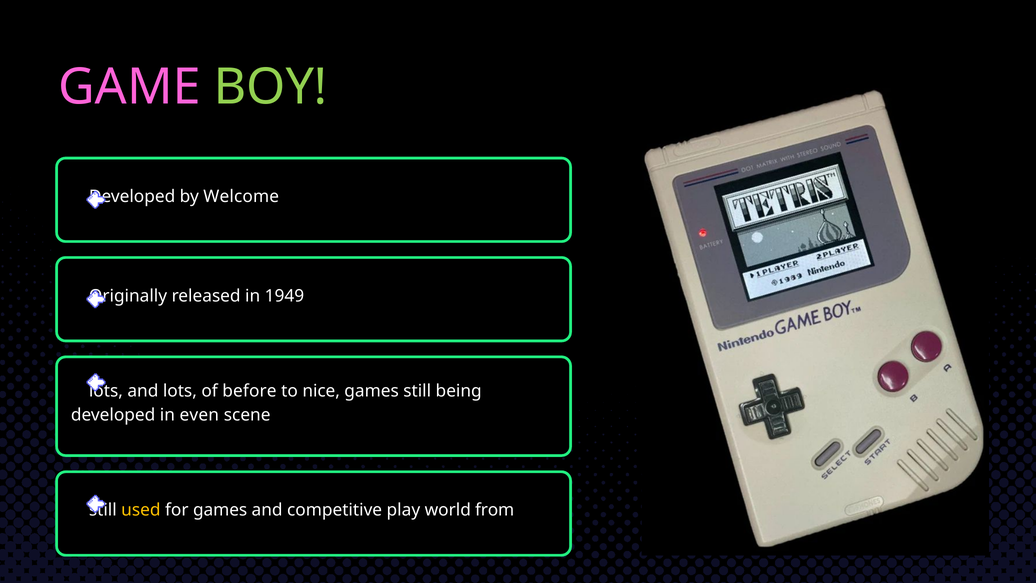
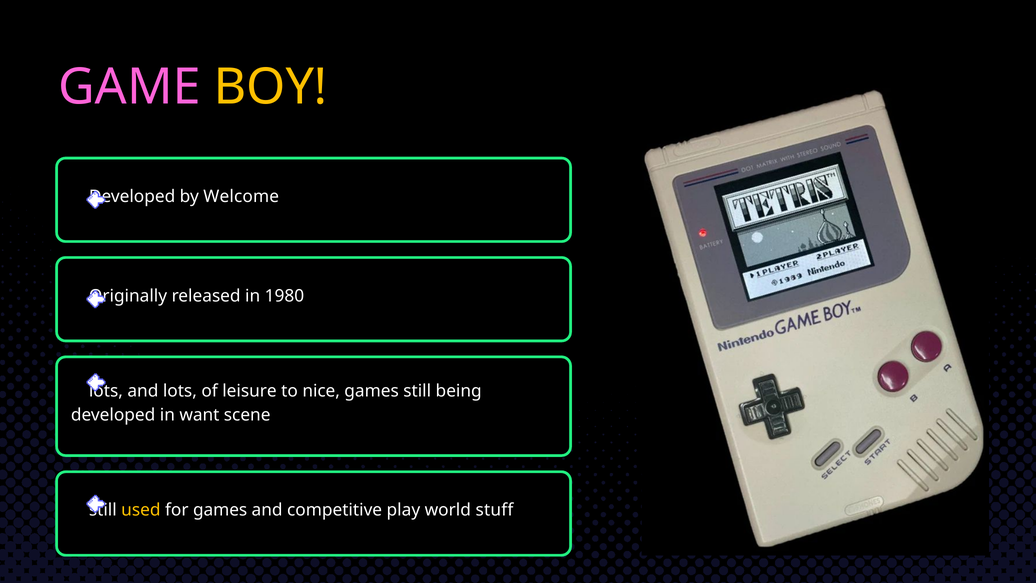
BOY colour: light green -> yellow
1949: 1949 -> 1980
before: before -> leisure
even: even -> want
from: from -> stuff
